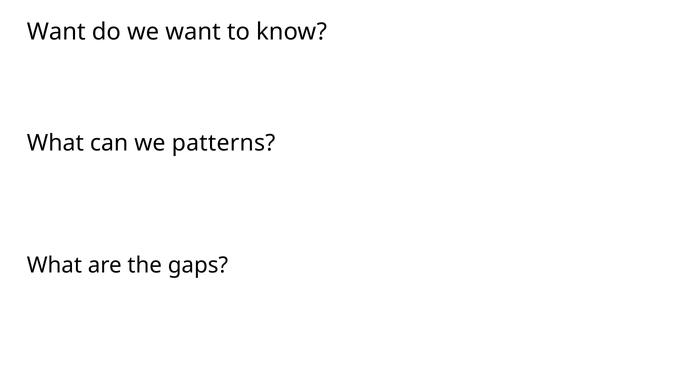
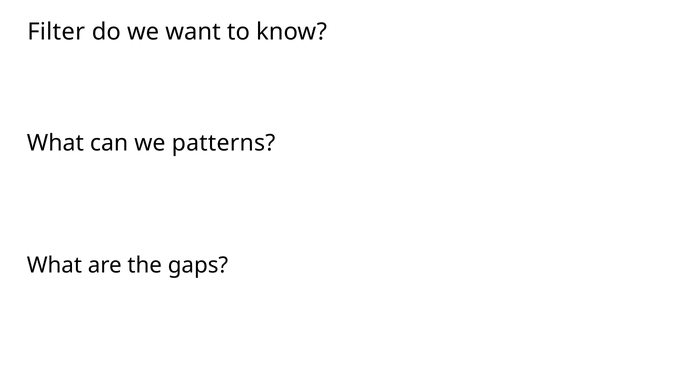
Want at (56, 32): Want -> Filter
